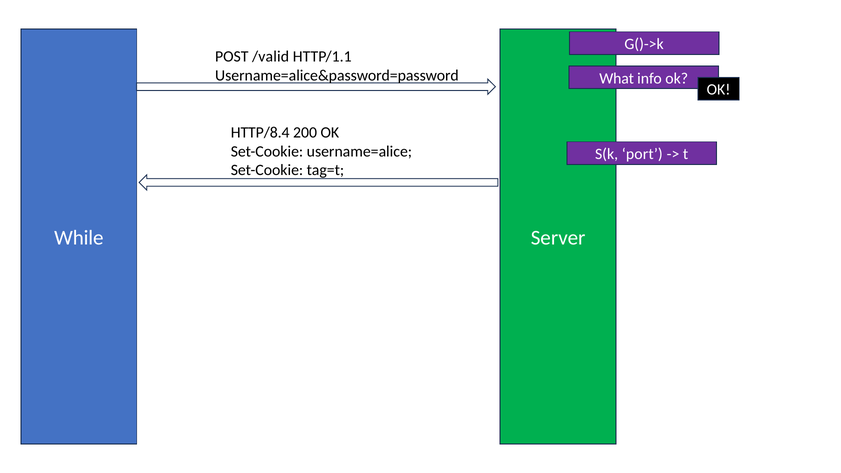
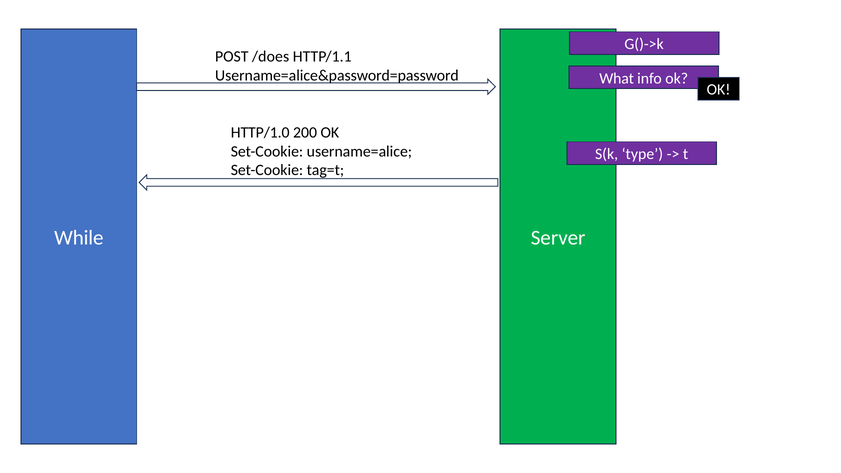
/valid: /valid -> /does
HTTP/8.4: HTTP/8.4 -> HTTP/1.0
port: port -> type
